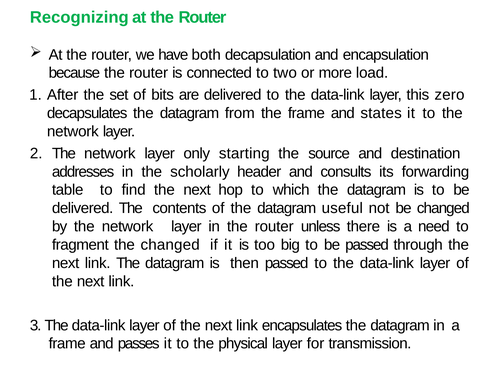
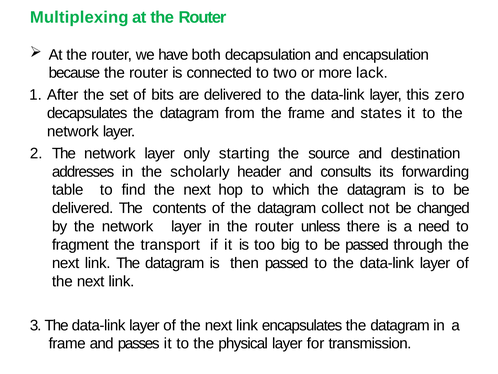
Recognizing: Recognizing -> Multiplexing
load: load -> lack
useful: useful -> collect
the changed: changed -> transport
